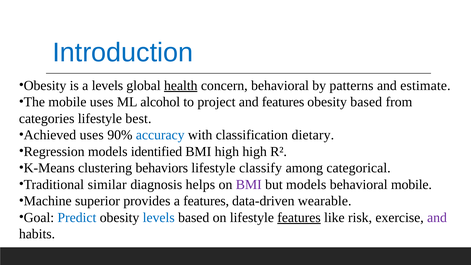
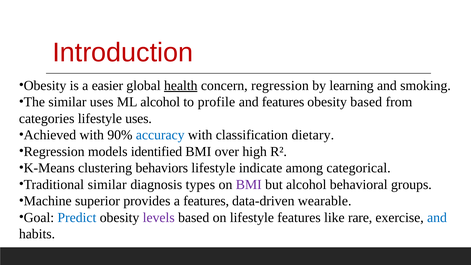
Introduction colour: blue -> red
a levels: levels -> easier
concern behavioral: behavioral -> regression
patterns: patterns -> learning
estimate: estimate -> smoking
The mobile: mobile -> similar
project: project -> profile
lifestyle best: best -> uses
Achieved uses: uses -> with
BMI high: high -> over
classify: classify -> indicate
helps: helps -> types
but models: models -> alcohol
behavioral mobile: mobile -> groups
levels at (159, 218) colour: blue -> purple
features at (299, 218) underline: present -> none
risk: risk -> rare
and at (437, 218) colour: purple -> blue
